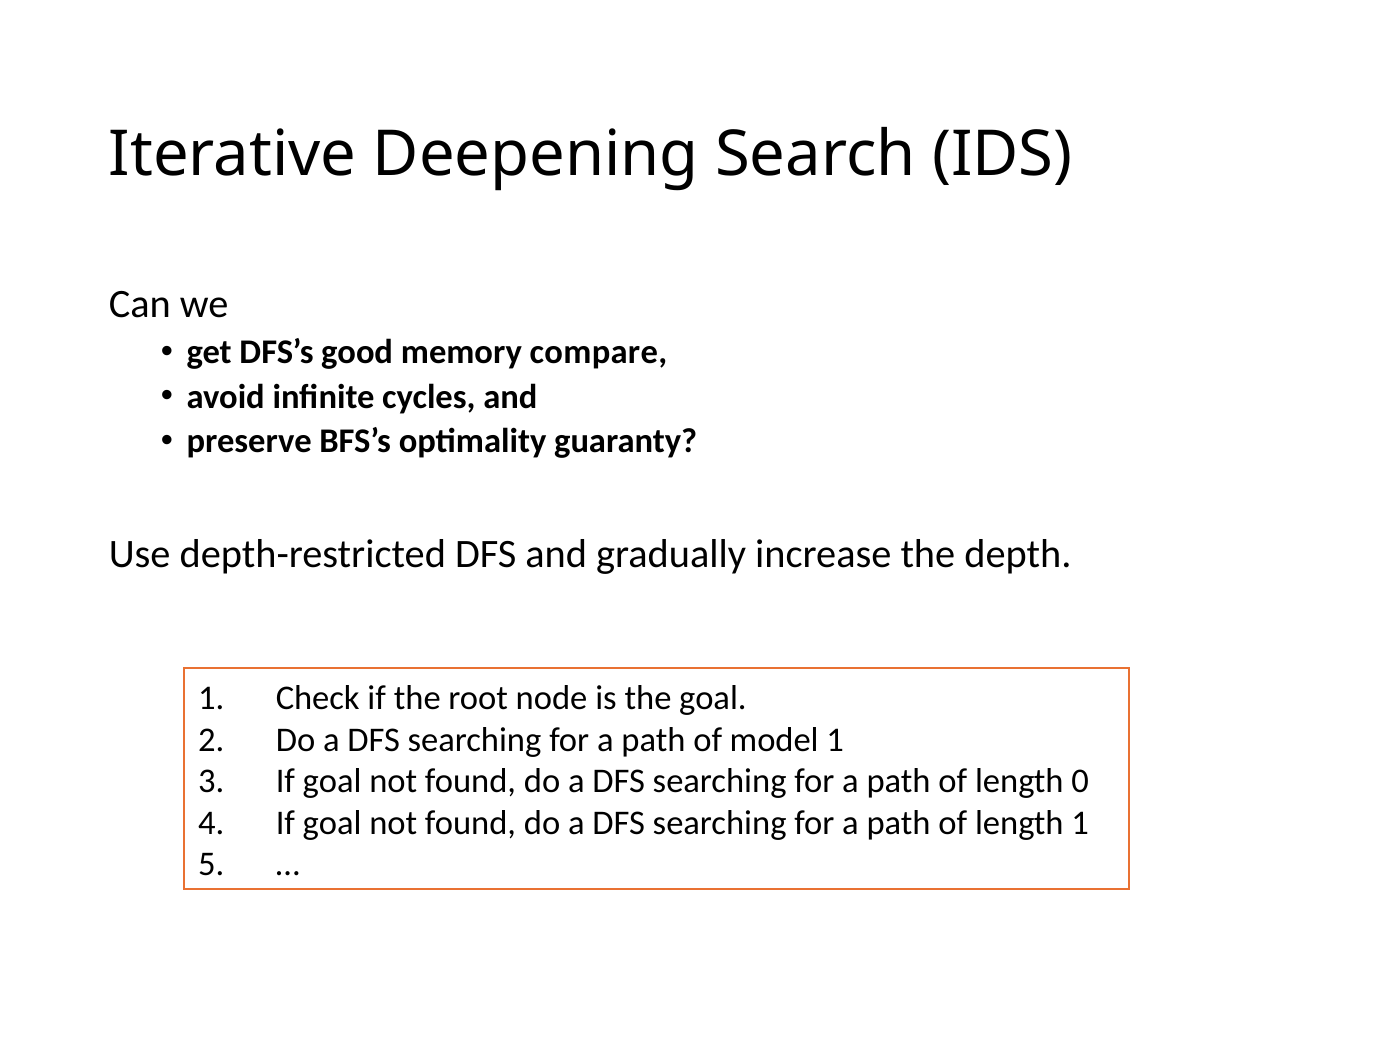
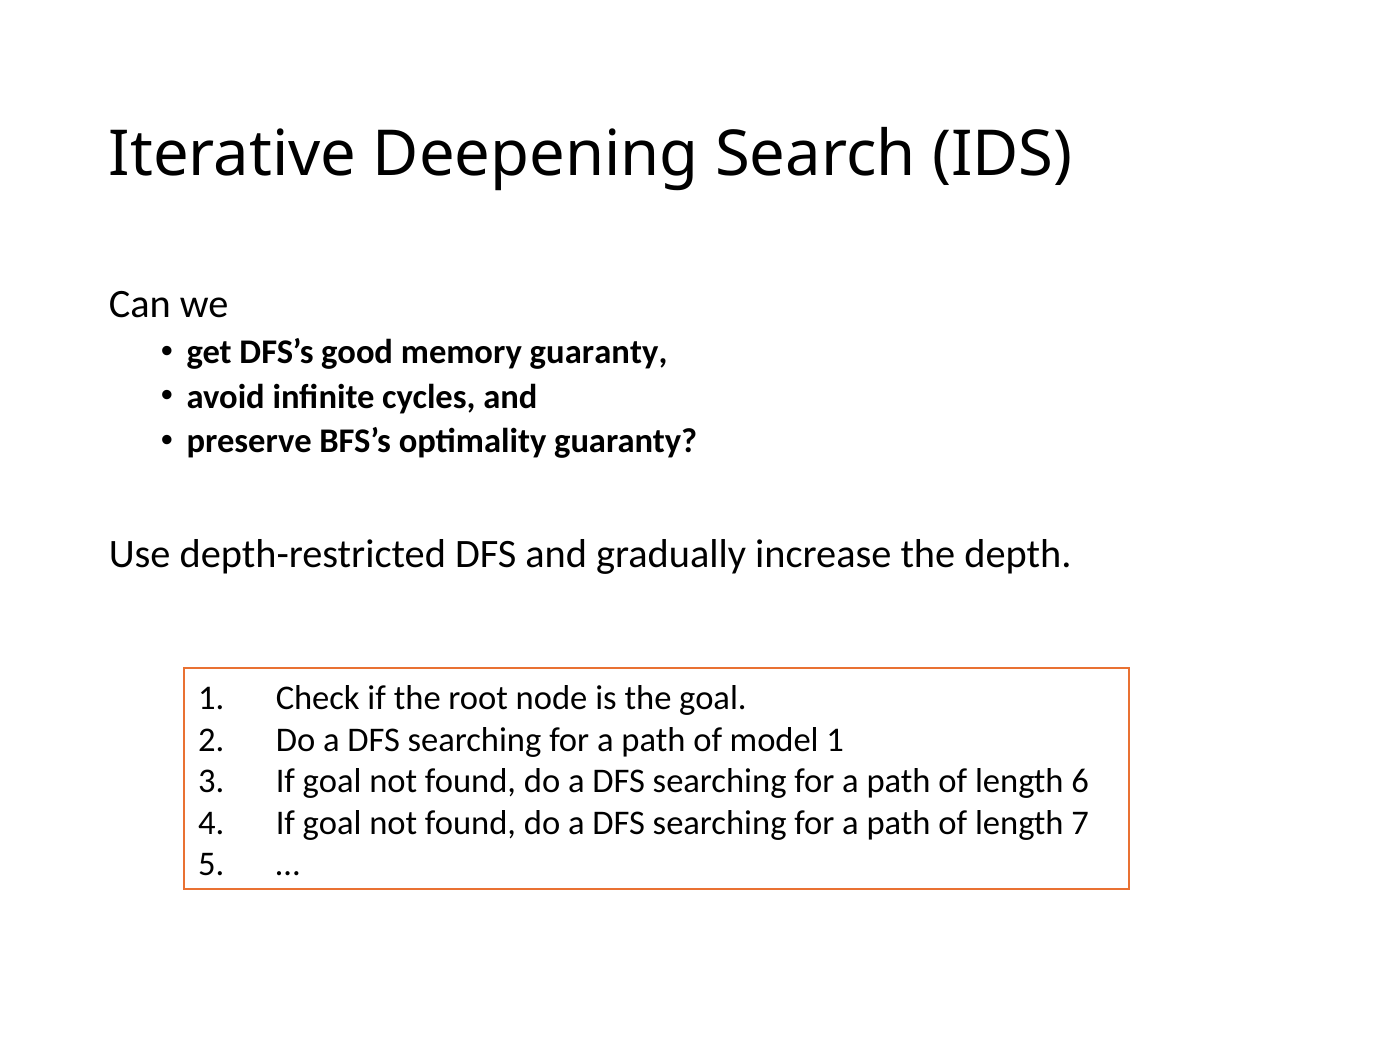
memory compare: compare -> guaranty
0: 0 -> 6
length 1: 1 -> 7
